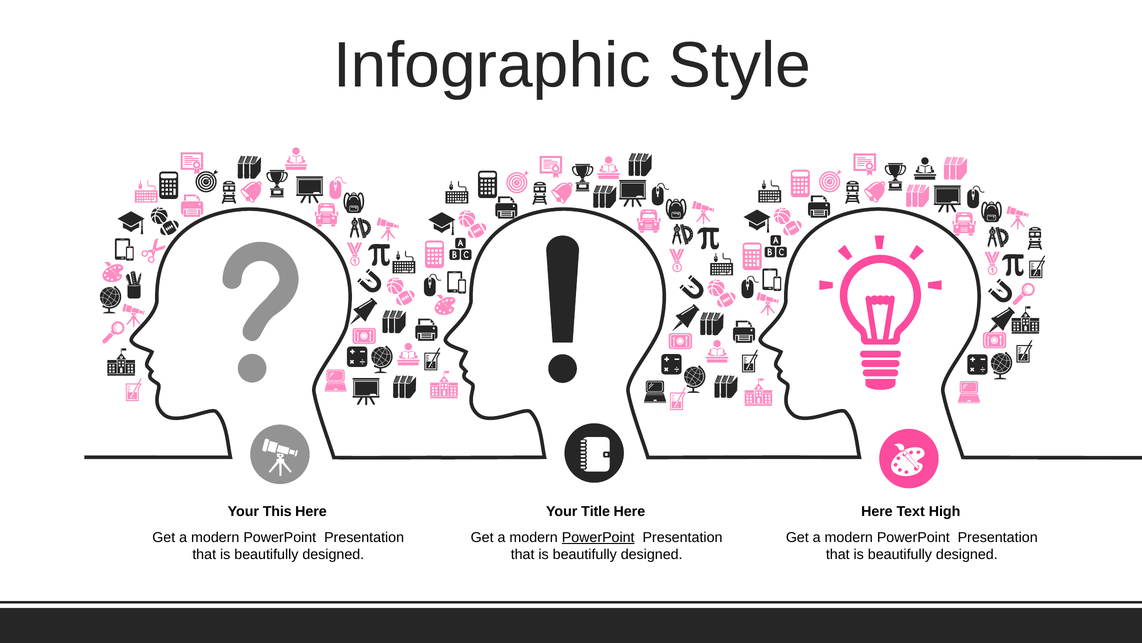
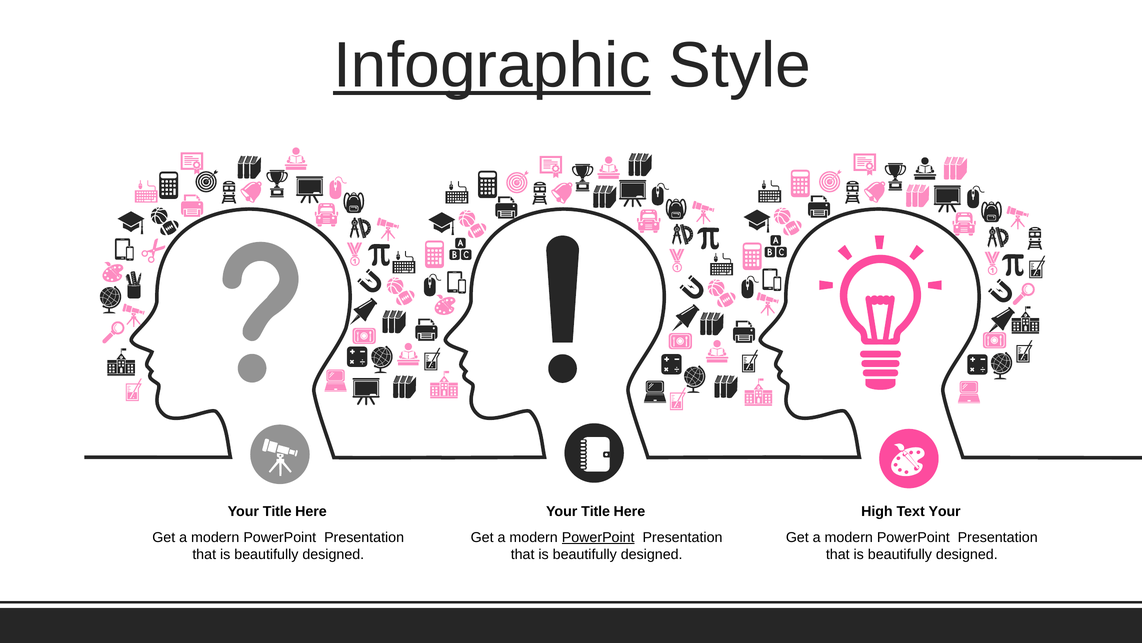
Infographic underline: none -> present
This at (277, 511): This -> Title
Here at (877, 511): Here -> High
Text High: High -> Your
